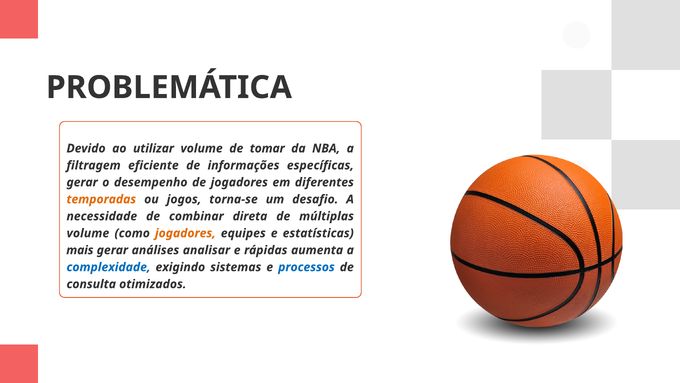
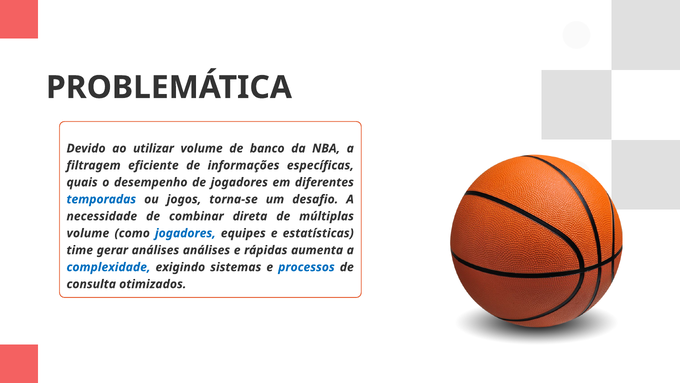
tomar: tomar -> banco
gerar at (82, 182): gerar -> quais
temporadas colour: orange -> blue
jogadores at (185, 233) colour: orange -> blue
mais: mais -> time
análises analisar: analisar -> análises
